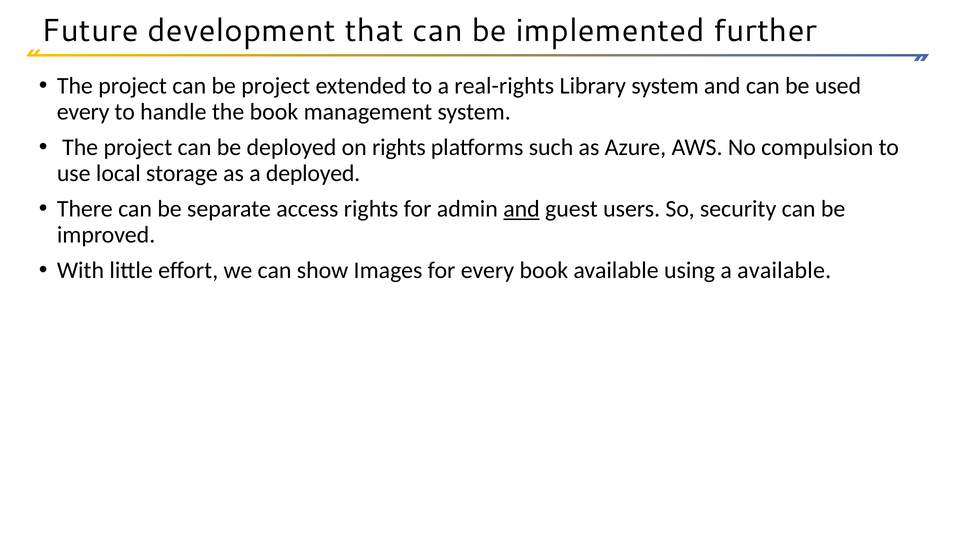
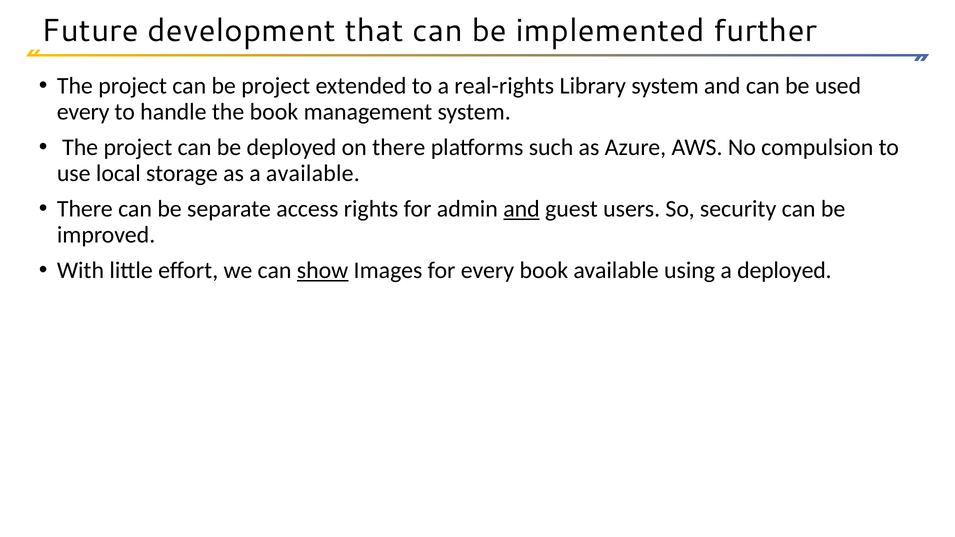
on rights: rights -> there
a deployed: deployed -> available
show underline: none -> present
a available: available -> deployed
